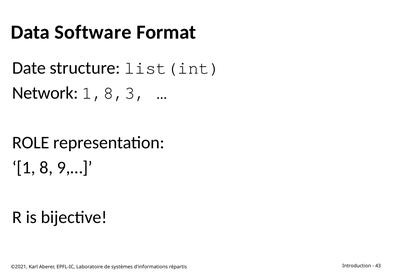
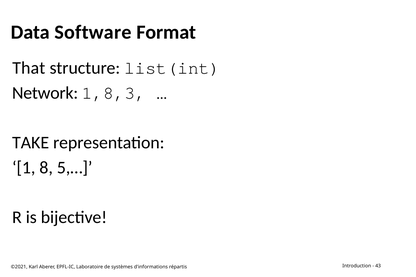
Date: Date -> That
ROLE: ROLE -> TAKE
9,…: 9,… -> 5,…
